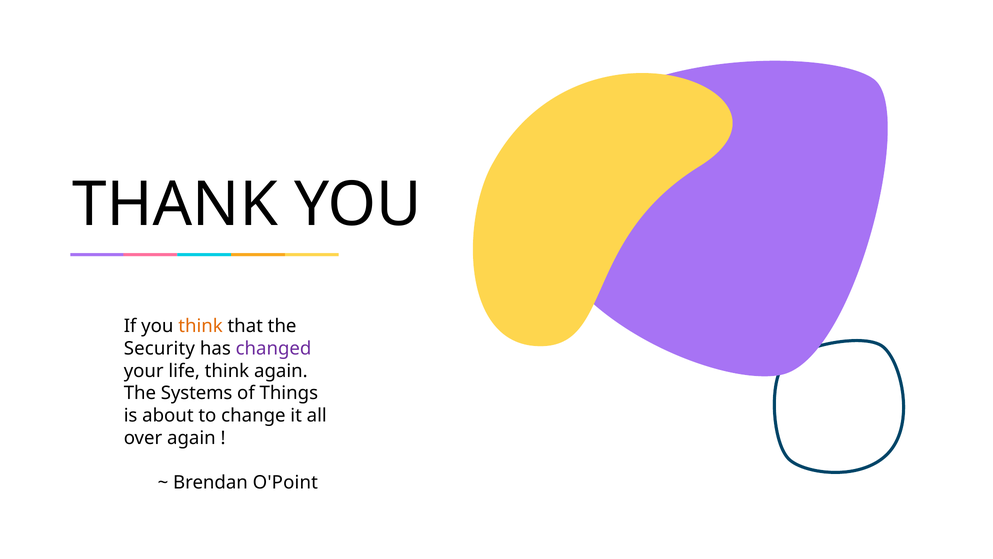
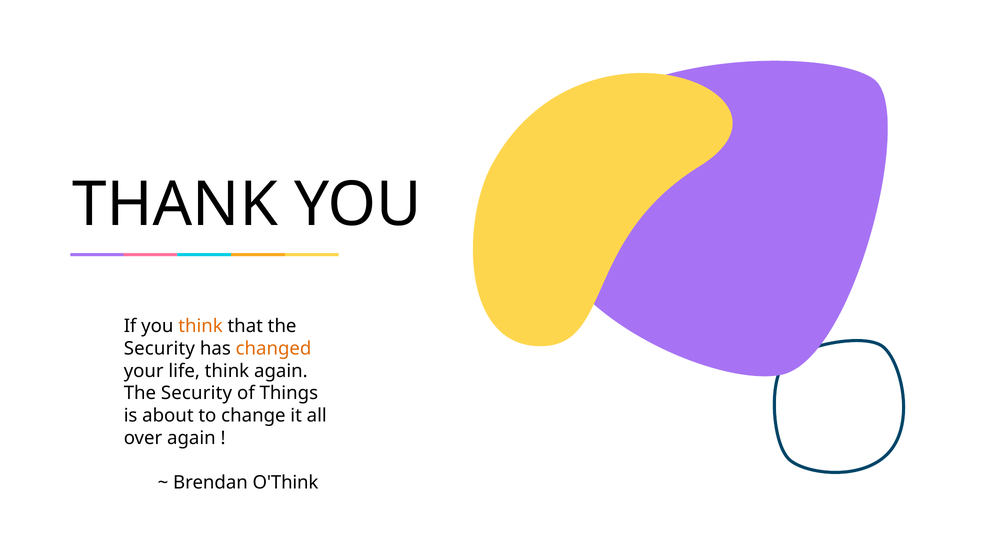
changed colour: purple -> orange
Systems at (197, 393): Systems -> Security
O'Point: O'Point -> O'Think
